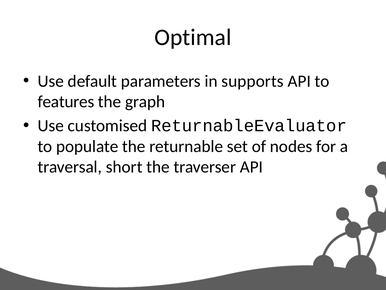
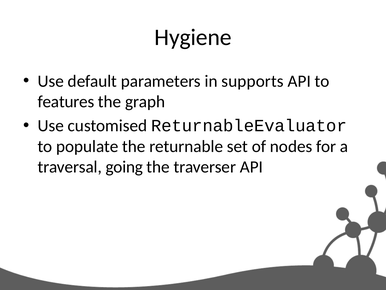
Optimal: Optimal -> Hygiene
short: short -> going
